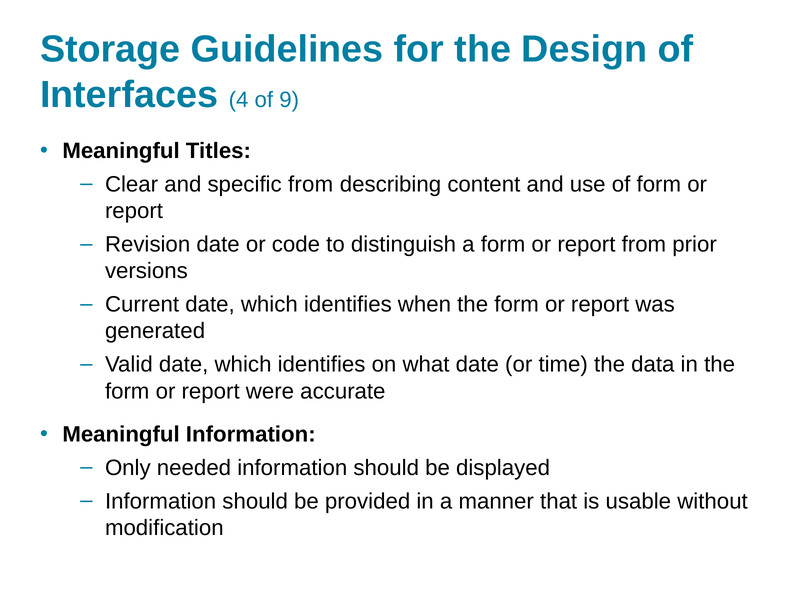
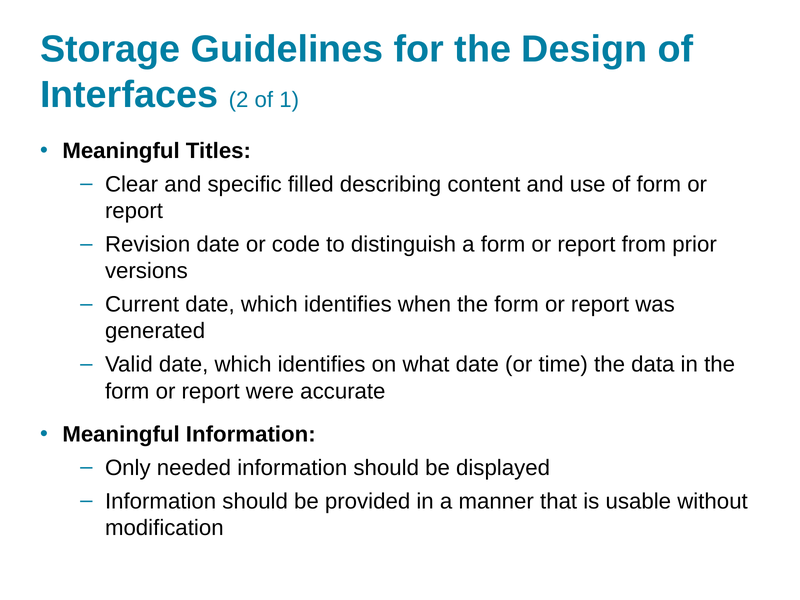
4: 4 -> 2
9: 9 -> 1
specific from: from -> filled
